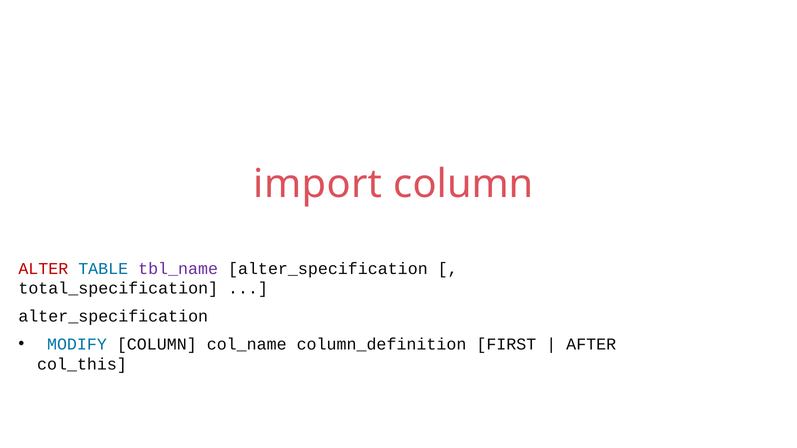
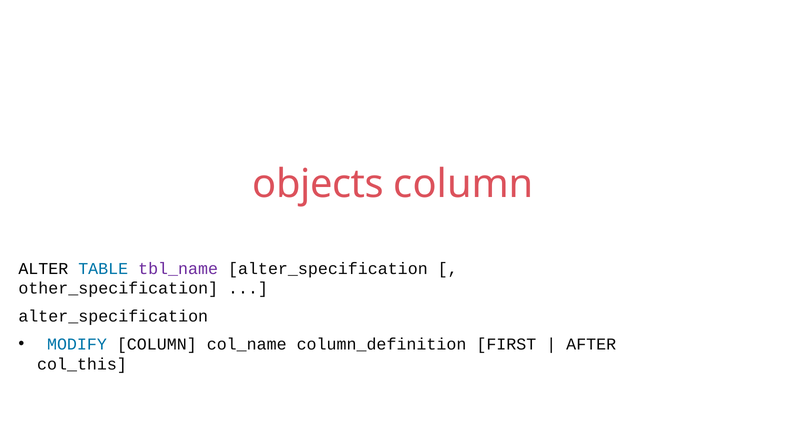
import: import -> objects
ALTER colour: red -> black
total_specification: total_specification -> other_specification
